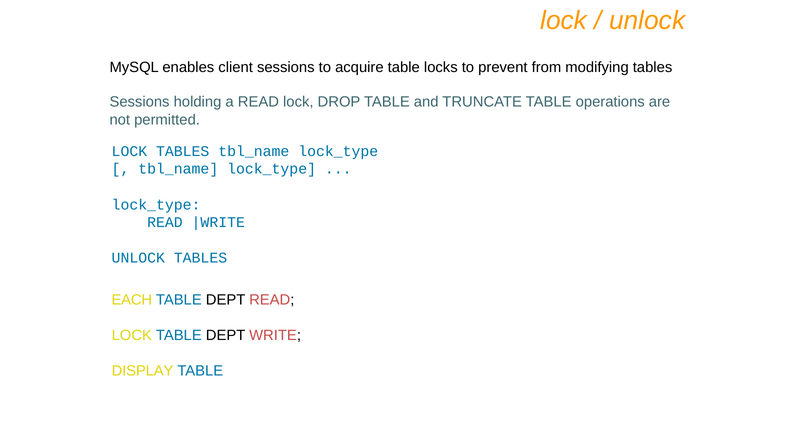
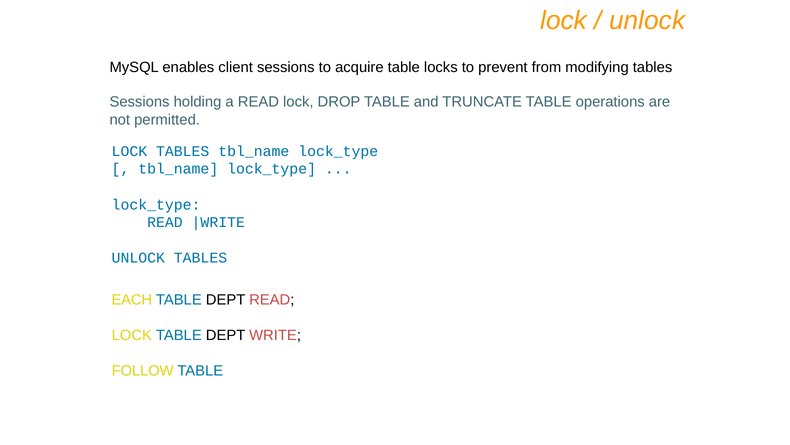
DISPLAY: DISPLAY -> FOLLOW
